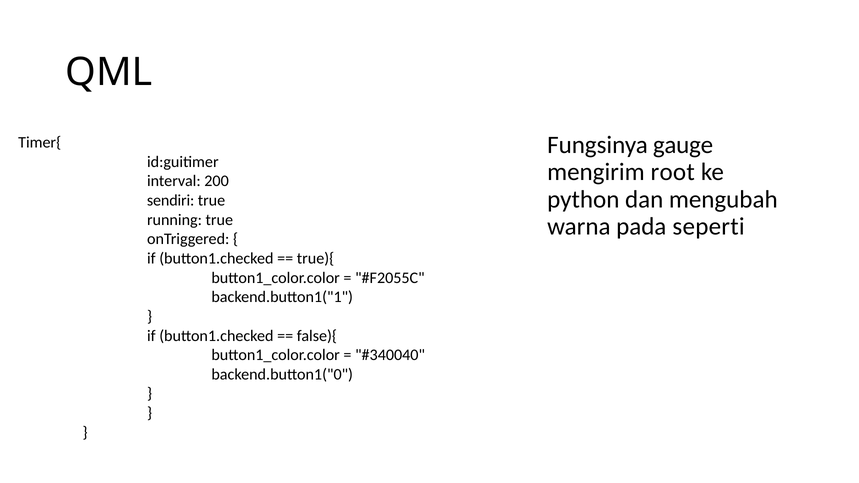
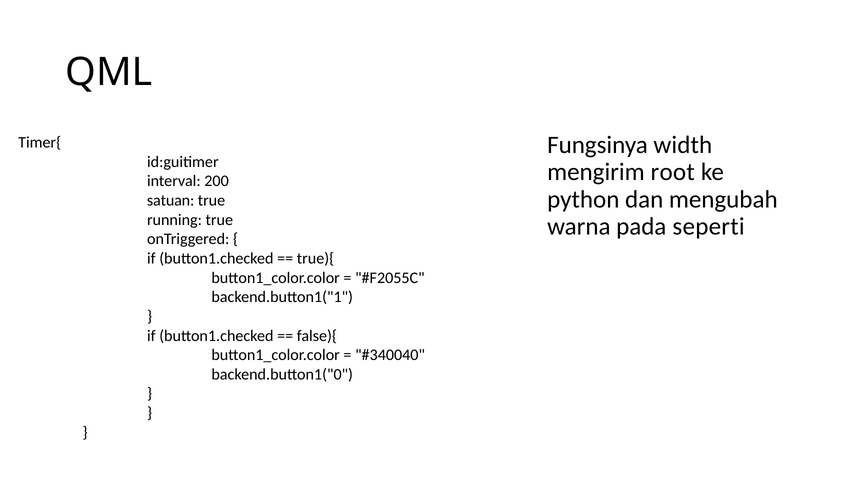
gauge: gauge -> width
sendiri: sendiri -> satuan
